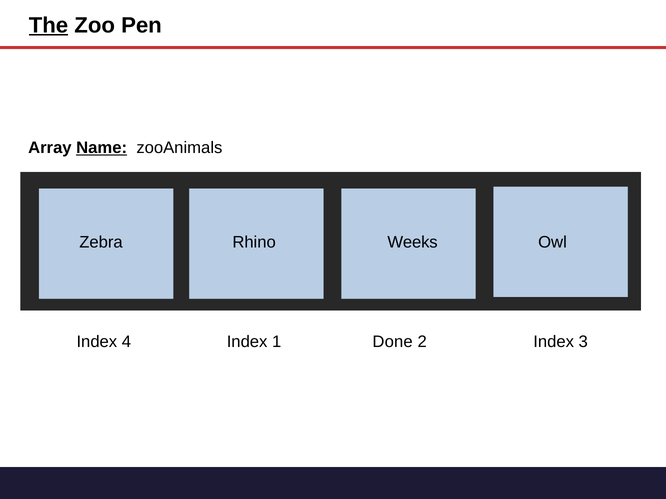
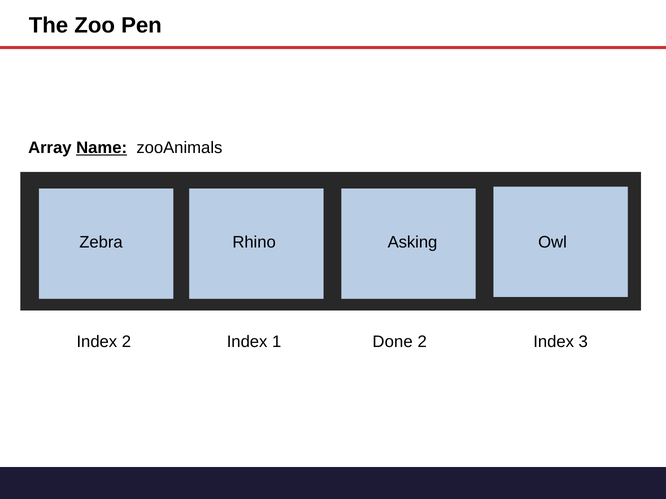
The underline: present -> none
Weeks: Weeks -> Asking
Index 4: 4 -> 2
